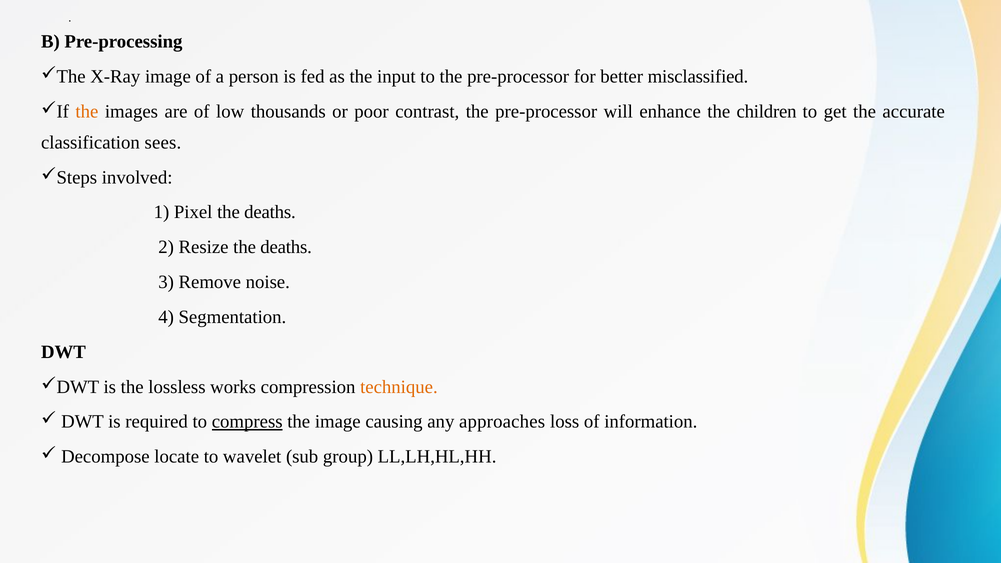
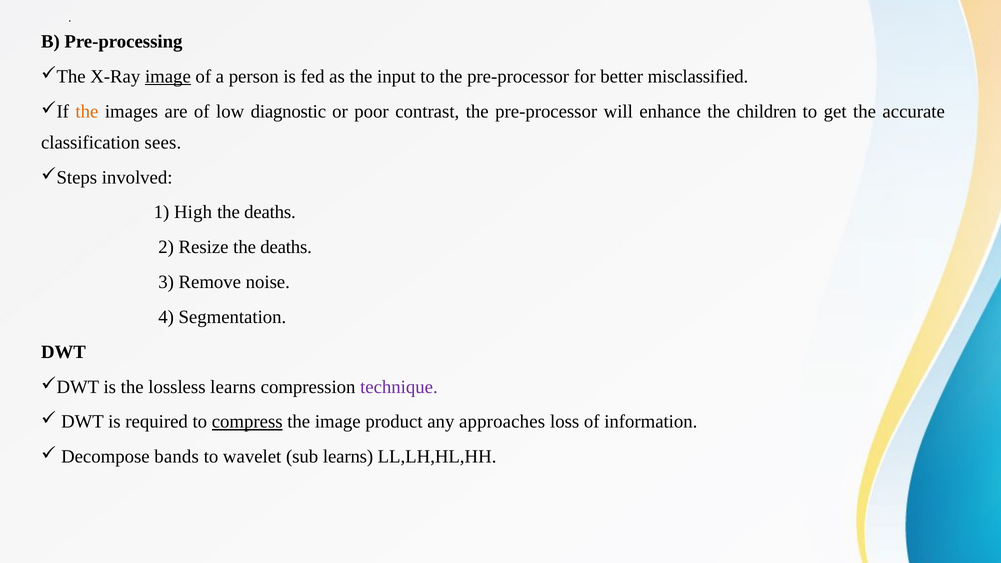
image at (168, 76) underline: none -> present
thousands: thousands -> diagnostic
Pixel: Pixel -> High
lossless works: works -> learns
technique colour: orange -> purple
causing: causing -> product
locate: locate -> bands
sub group: group -> learns
